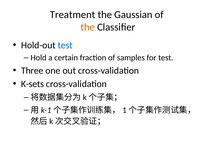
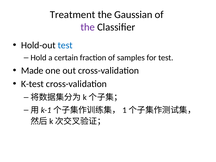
the at (88, 27) colour: orange -> purple
Three: Three -> Made
K-sets: K-sets -> K-test
